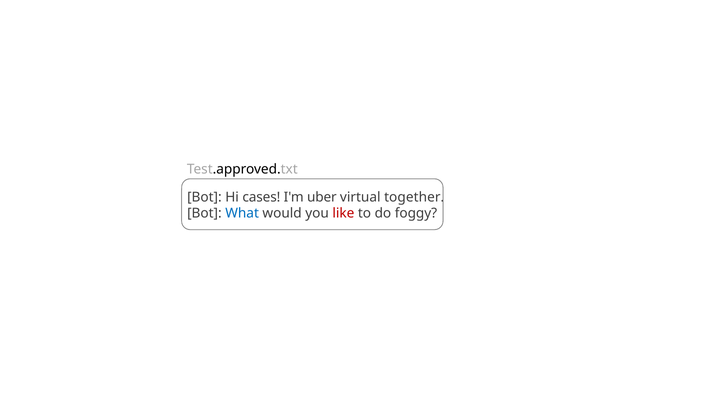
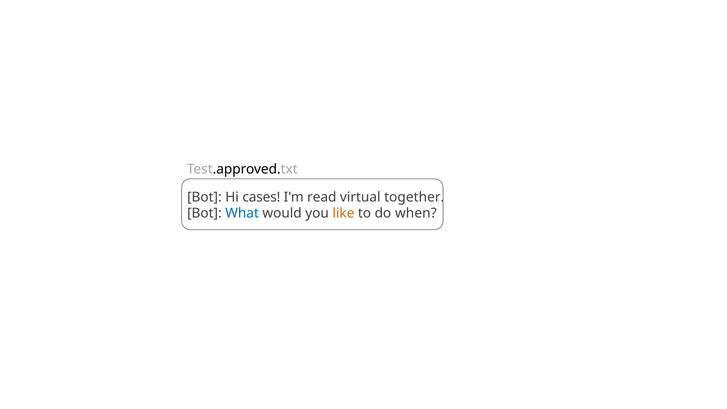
uber: uber -> read
like colour: red -> orange
foggy: foggy -> when
